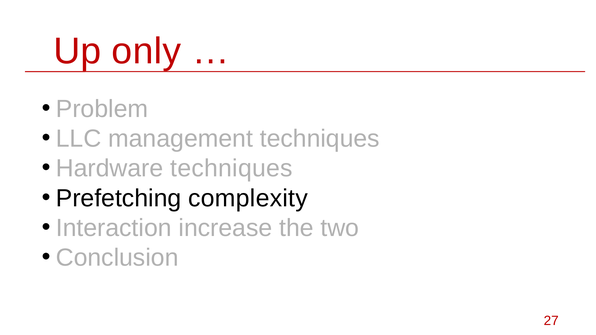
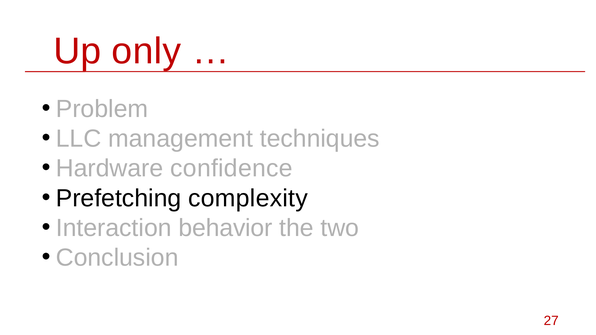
Hardware techniques: techniques -> confidence
increase: increase -> behavior
